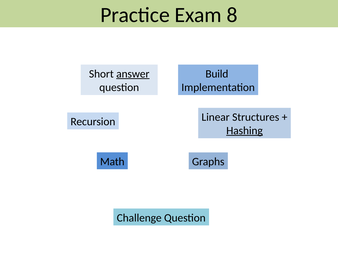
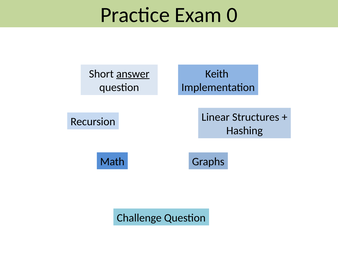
8: 8 -> 0
Build: Build -> Keith
Hashing underline: present -> none
